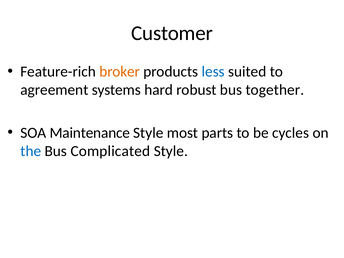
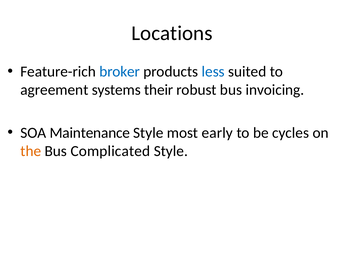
Customer: Customer -> Locations
broker colour: orange -> blue
hard: hard -> their
together: together -> invoicing
parts: parts -> early
the colour: blue -> orange
